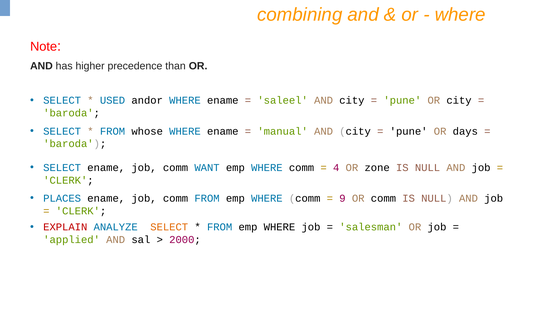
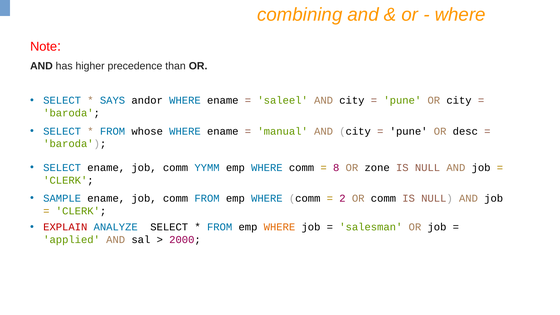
USED: USED -> SAYS
days: days -> desc
WANT: WANT -> YYMM
4: 4 -> 8
PLACES: PLACES -> SAMPLE
9: 9 -> 2
SELECT at (169, 227) colour: orange -> black
WHERE at (279, 227) colour: black -> orange
